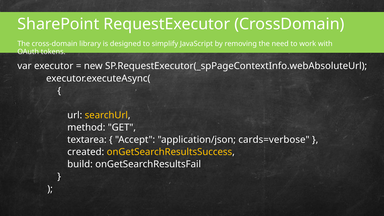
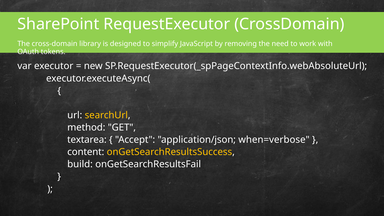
cards=verbose: cards=verbose -> when=verbose
created: created -> content
